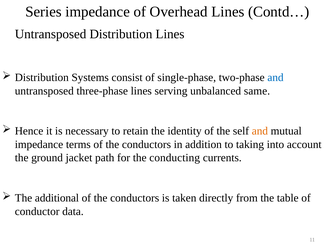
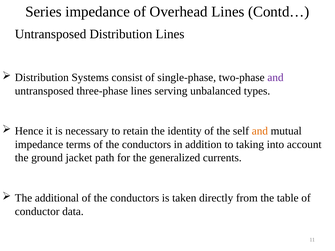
and at (275, 78) colour: blue -> purple
same: same -> types
conducting: conducting -> generalized
